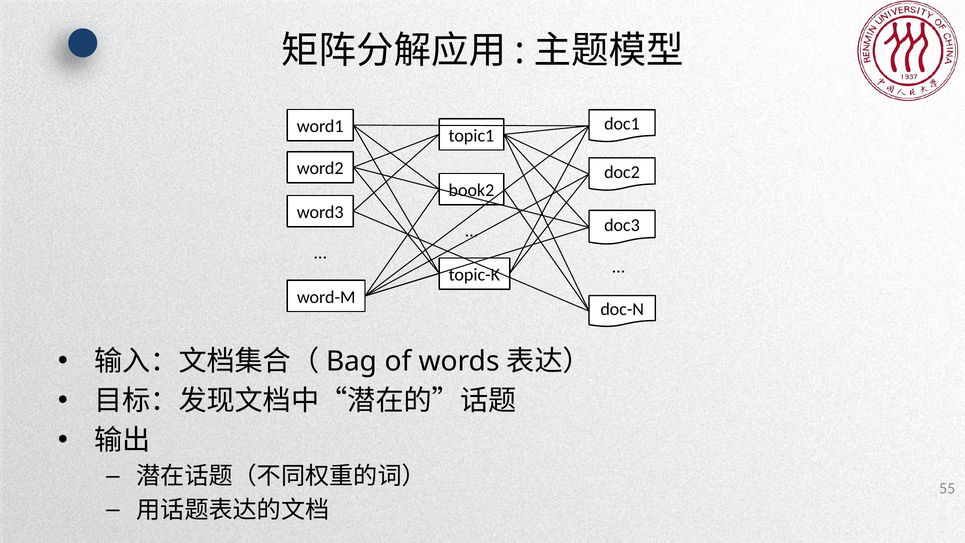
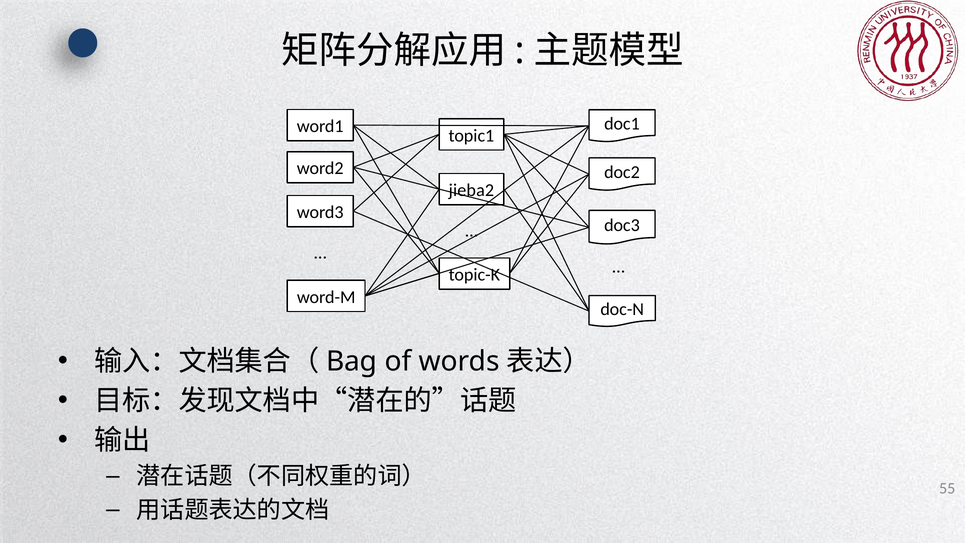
book2: book2 -> jieba2
